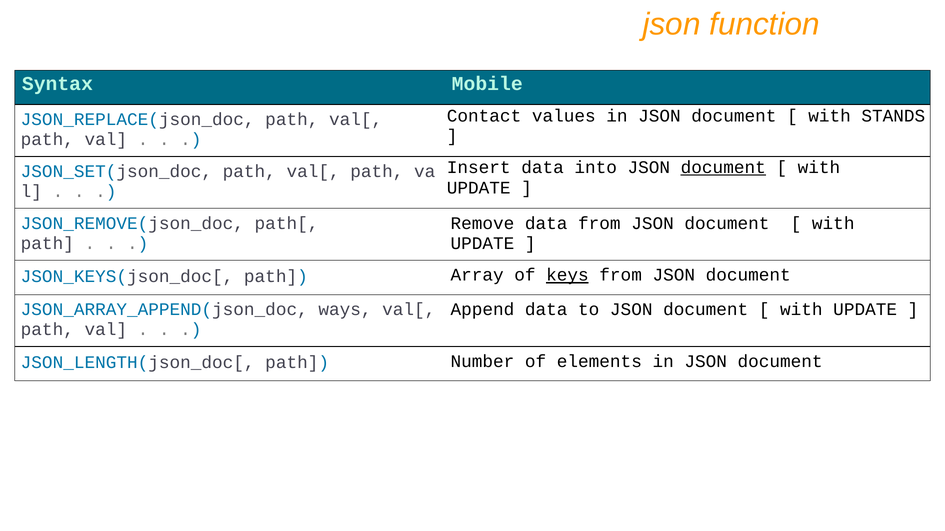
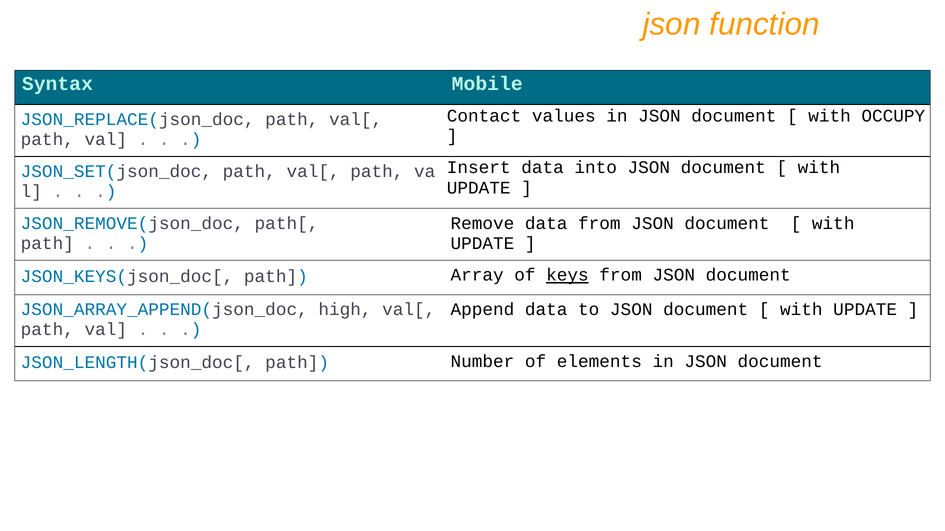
STANDS: STANDS -> OCCUPY
document at (723, 168) underline: present -> none
ways: ways -> high
